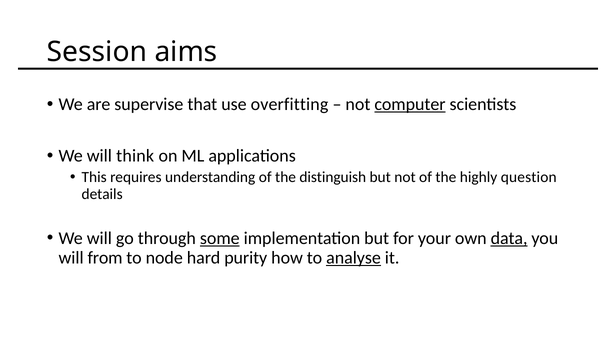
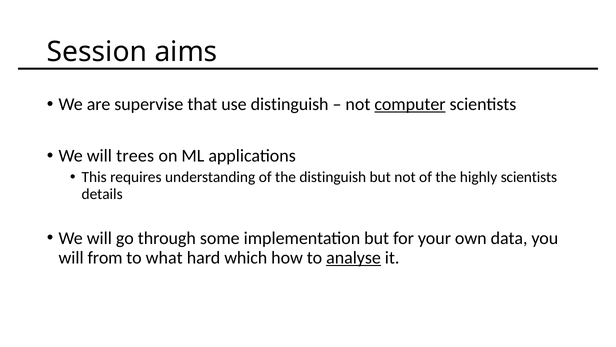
use overfitting: overfitting -> distinguish
think: think -> trees
highly question: question -> scientists
some underline: present -> none
data underline: present -> none
node: node -> what
purity: purity -> which
